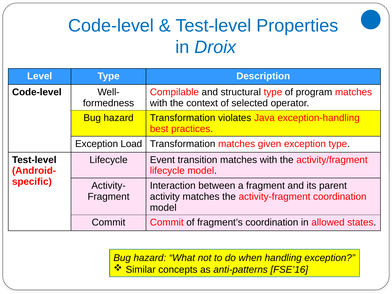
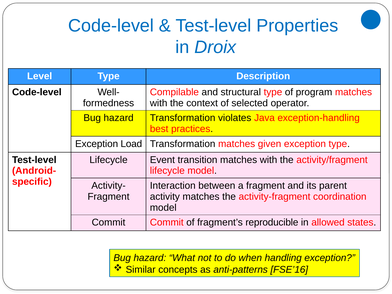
fragment’s coordination: coordination -> reproducible
